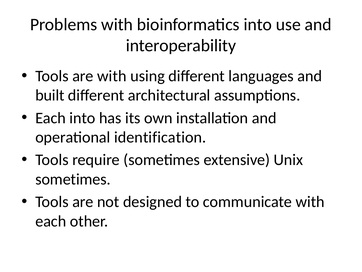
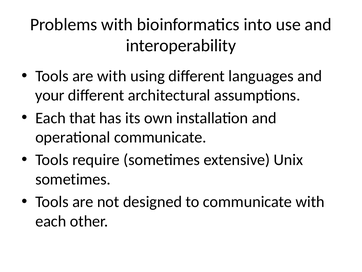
built: built -> your
Each into: into -> that
operational identification: identification -> communicate
